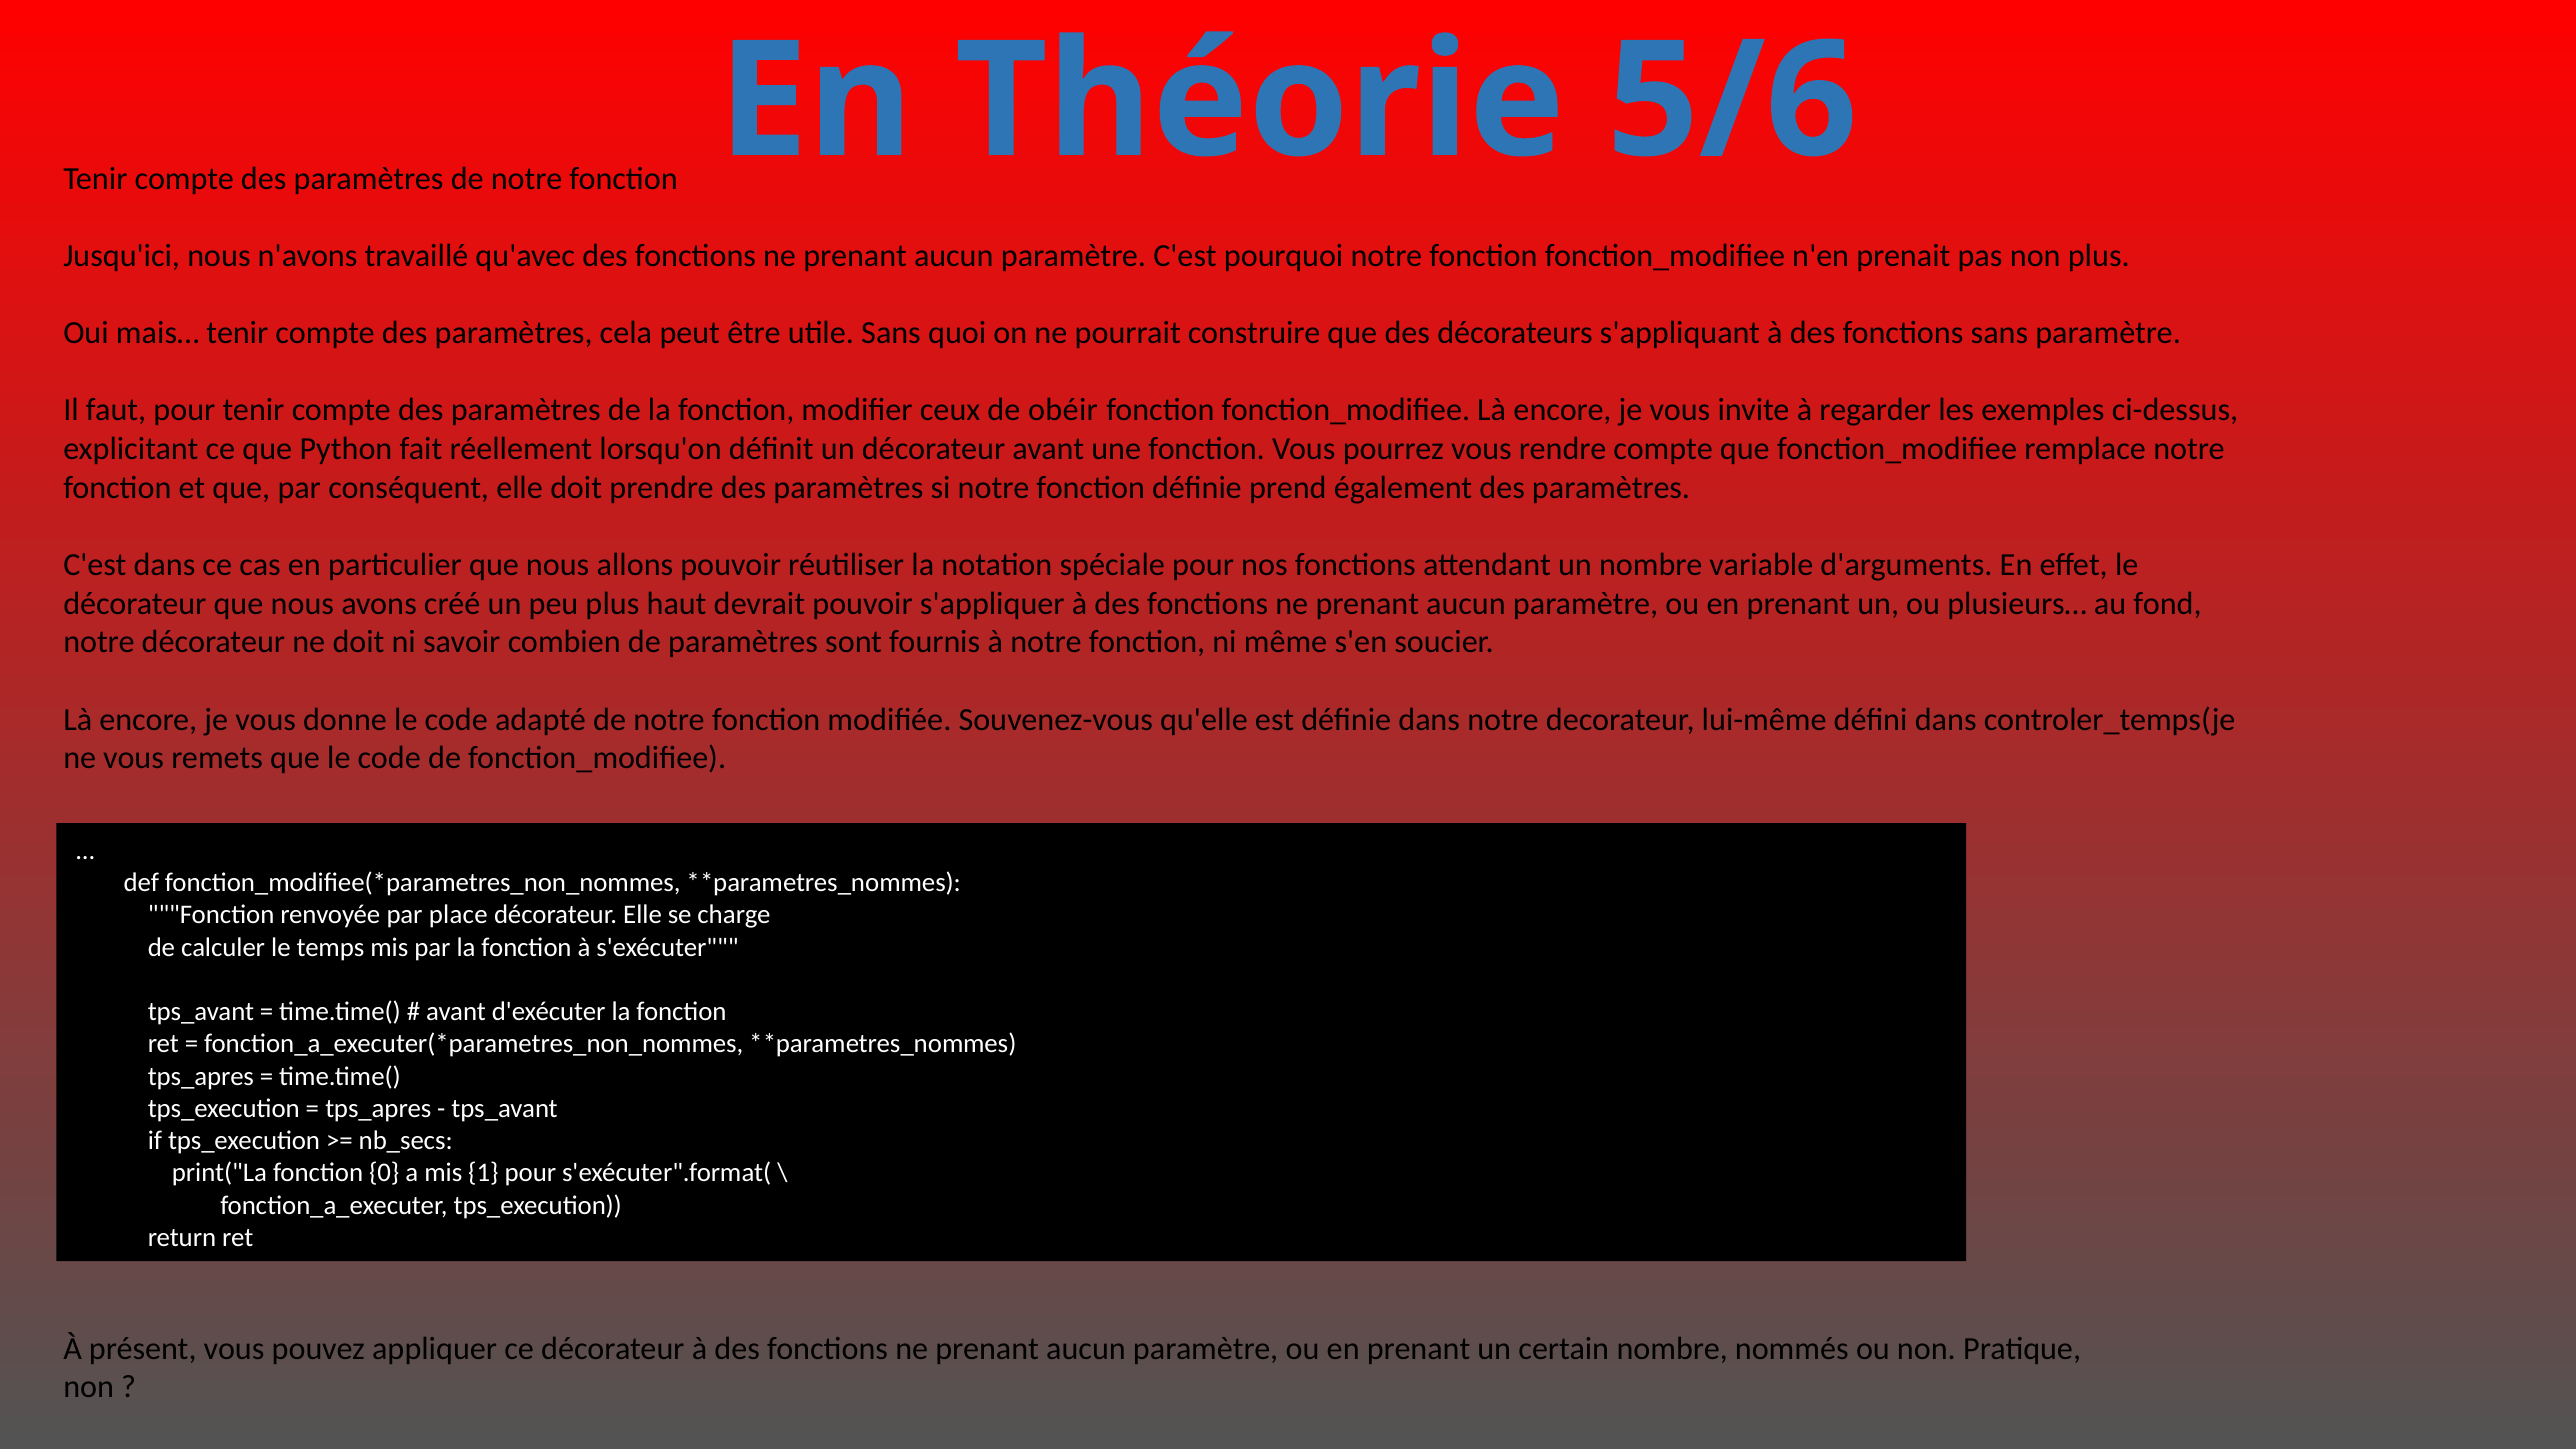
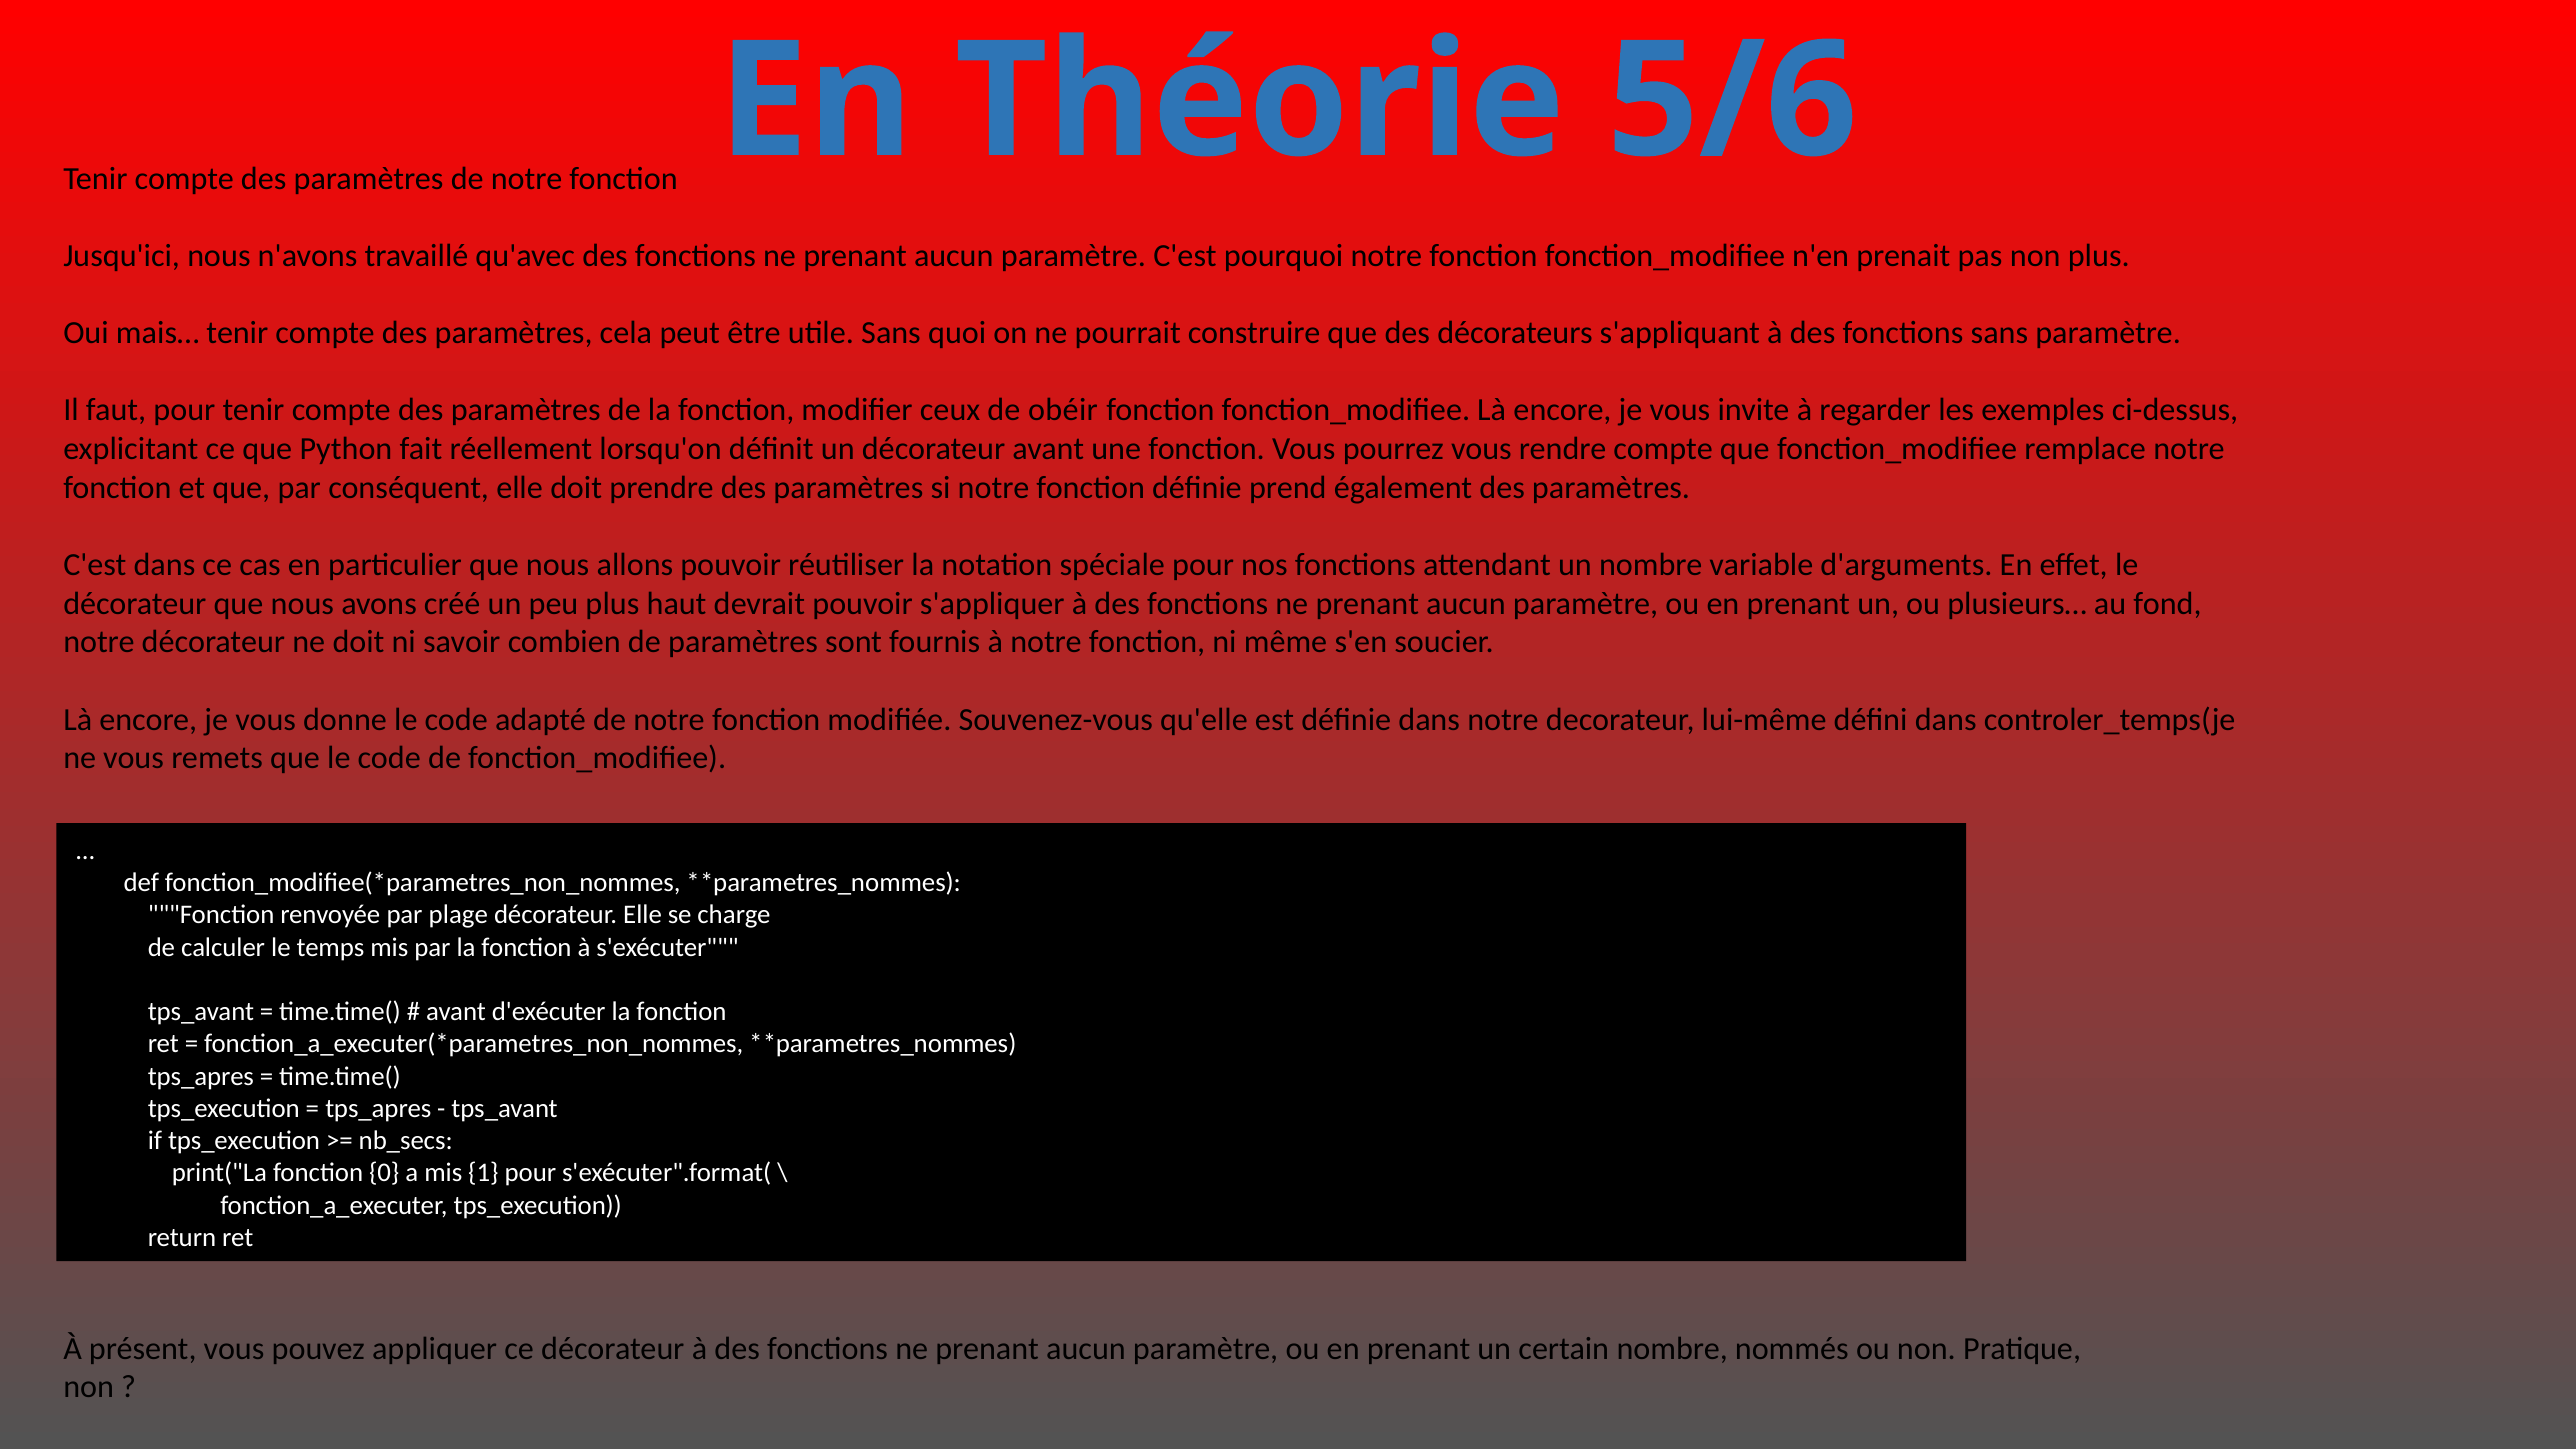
place: place -> plage
